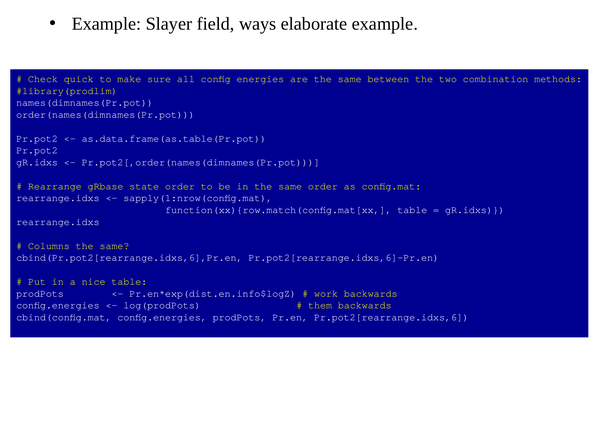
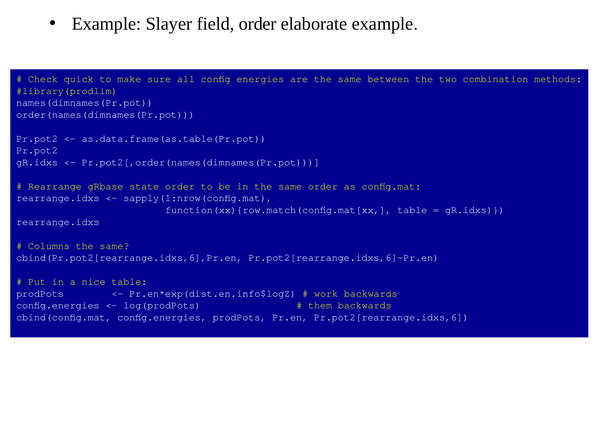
field ways: ways -> order
